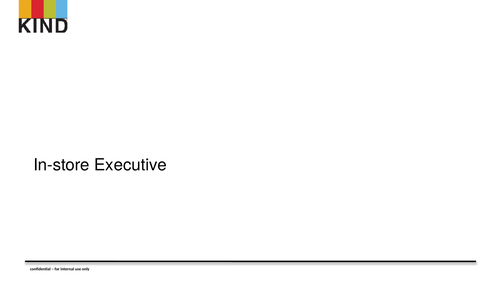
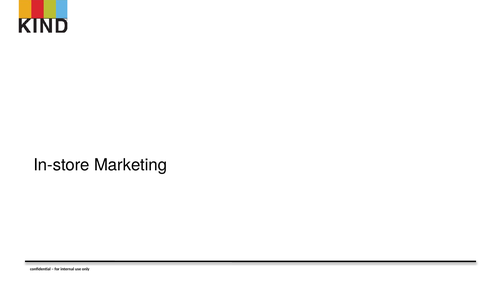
Executive: Executive -> Marketing
